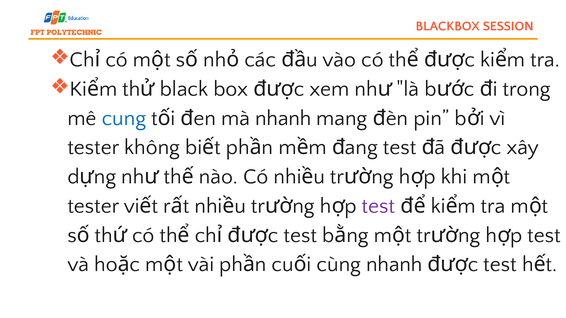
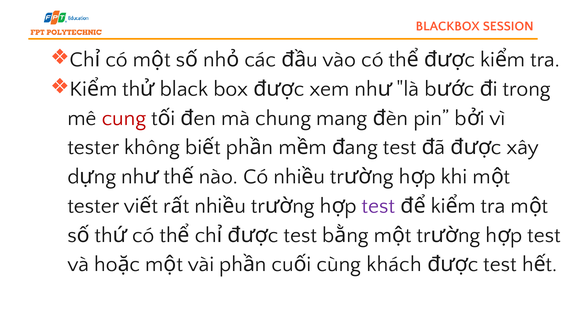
cung colour: blue -> red
mà nhanh: nhanh -> chung
cùng nhanh: nhanh -> khách
